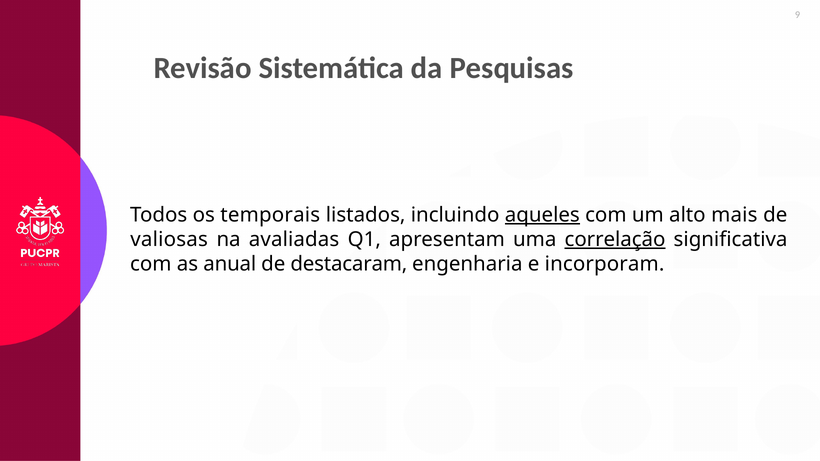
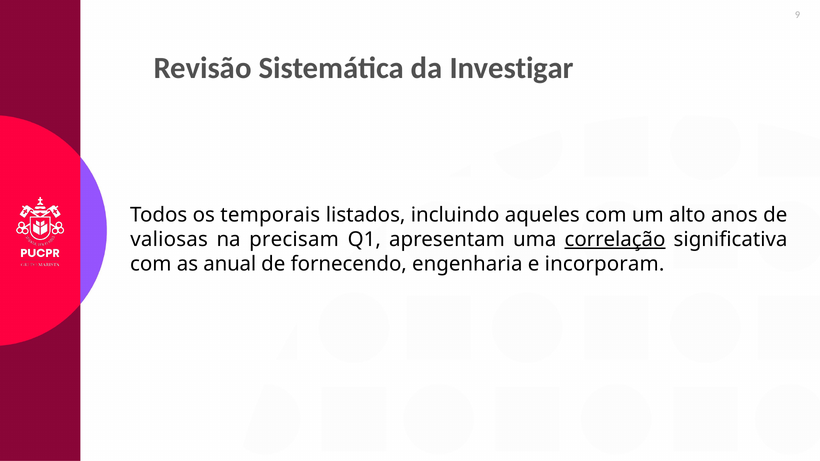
Pesquisas: Pesquisas -> Investigar
aqueles underline: present -> none
mais: mais -> anos
avaliadas: avaliadas -> precisam
destacaram: destacaram -> fornecendo
